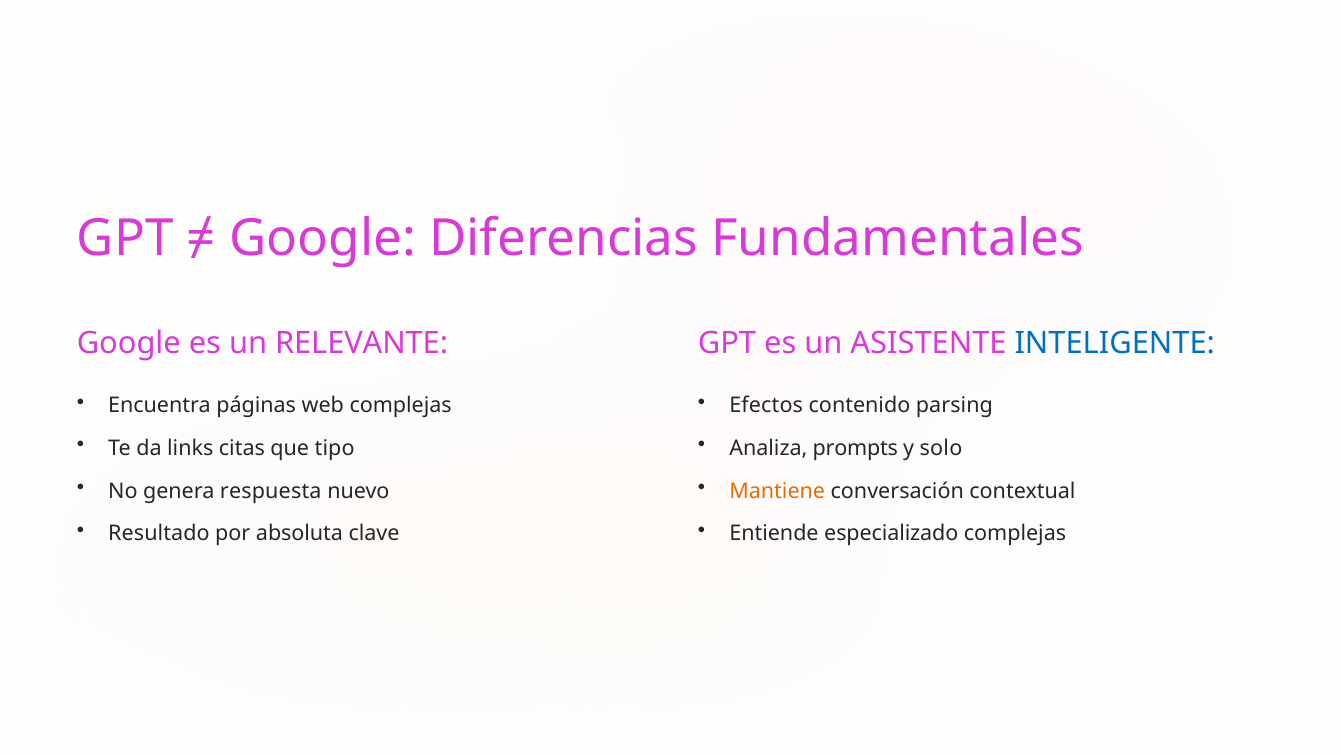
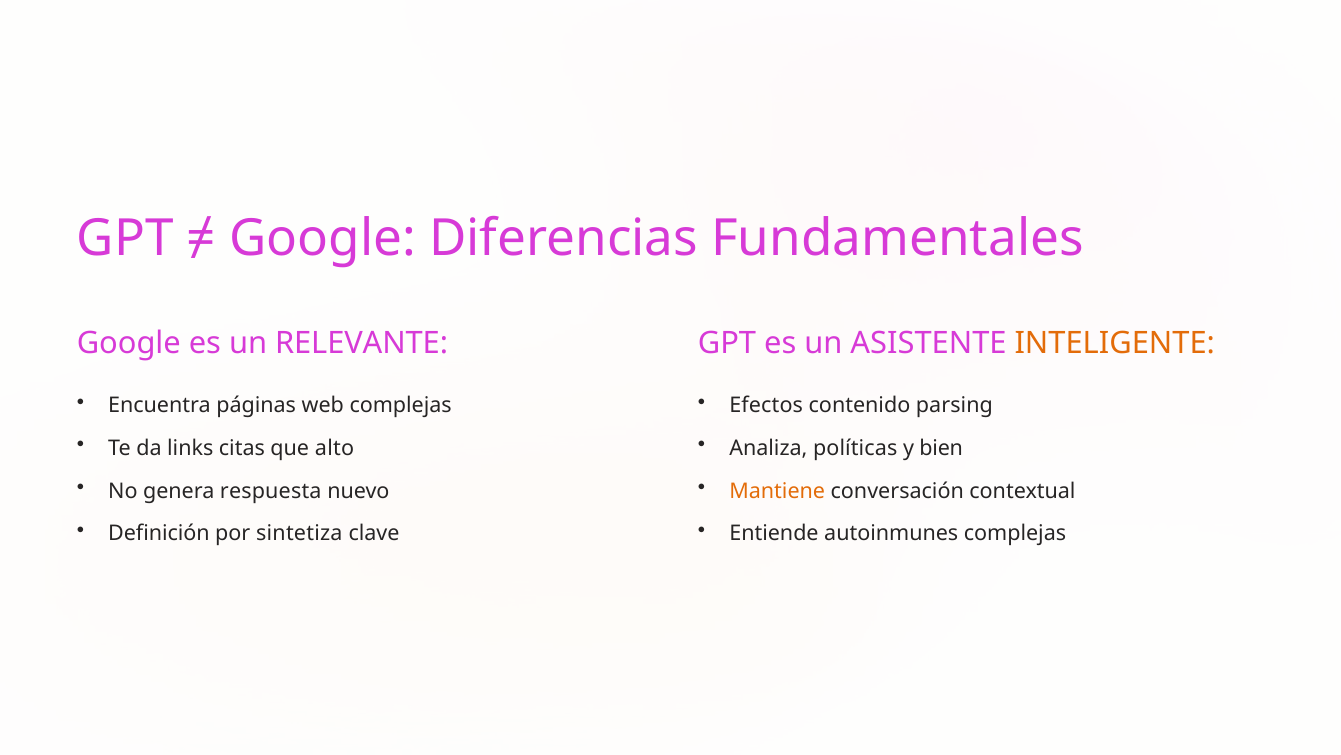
INTELIGENTE colour: blue -> orange
tipo: tipo -> alto
prompts: prompts -> políticas
solo: solo -> bien
Resultado: Resultado -> Definición
absoluta: absoluta -> sintetiza
especializado: especializado -> autoinmunes
